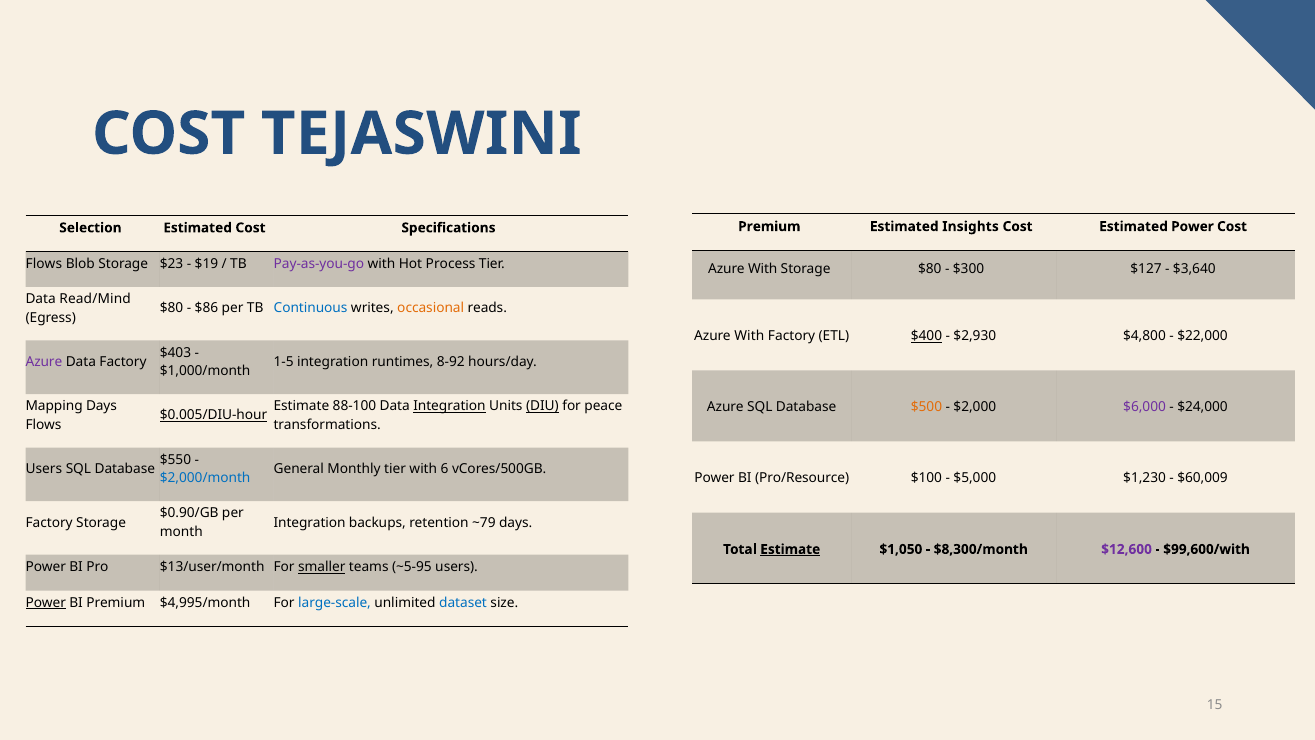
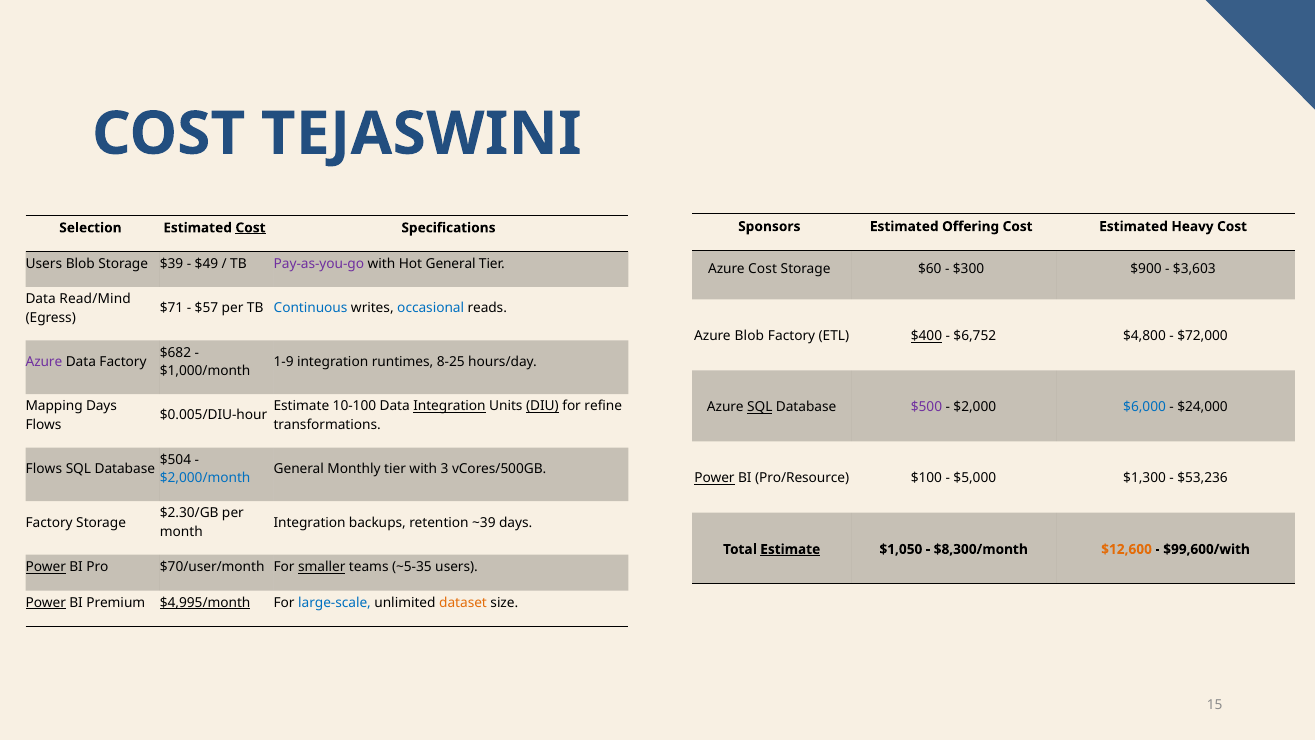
Premium at (769, 226): Premium -> Sponsors
Insights: Insights -> Offering
Estimated Power: Power -> Heavy
Cost at (251, 228) underline: none -> present
Flows at (44, 263): Flows -> Users
$23: $23 -> $39
$19: $19 -> $49
Hot Process: Process -> General
With at (763, 269): With -> Cost
Storage $80: $80 -> $60
$127: $127 -> $900
$3,640: $3,640 -> $3,603
$80 at (172, 308): $80 -> $71
$86: $86 -> $57
occasional colour: orange -> blue
With at (749, 336): With -> Blob
$2,930: $2,930 -> $6,752
$22,000: $22,000 -> $72,000
$403: $403 -> $682
1-5: 1-5 -> 1-9
8-92: 8-92 -> 8-25
88-100: 88-100 -> 10-100
peace: peace -> refine
SQL at (760, 407) underline: none -> present
$500 colour: orange -> purple
$6,000 colour: purple -> blue
$0.005/DIU-hour underline: present -> none
$550: $550 -> $504
Users at (44, 469): Users -> Flows
6: 6 -> 3
Power at (714, 478) underline: none -> present
$1,230: $1,230 -> $1,300
$60,009: $60,009 -> $53,236
$0.90/GB: $0.90/GB -> $2.30/GB
~79: ~79 -> ~39
$12,600 colour: purple -> orange
Power at (46, 567) underline: none -> present
$13/user/month: $13/user/month -> $70/user/month
~5-95: ~5-95 -> ~5-35
$4,995/month underline: none -> present
dataset colour: blue -> orange
